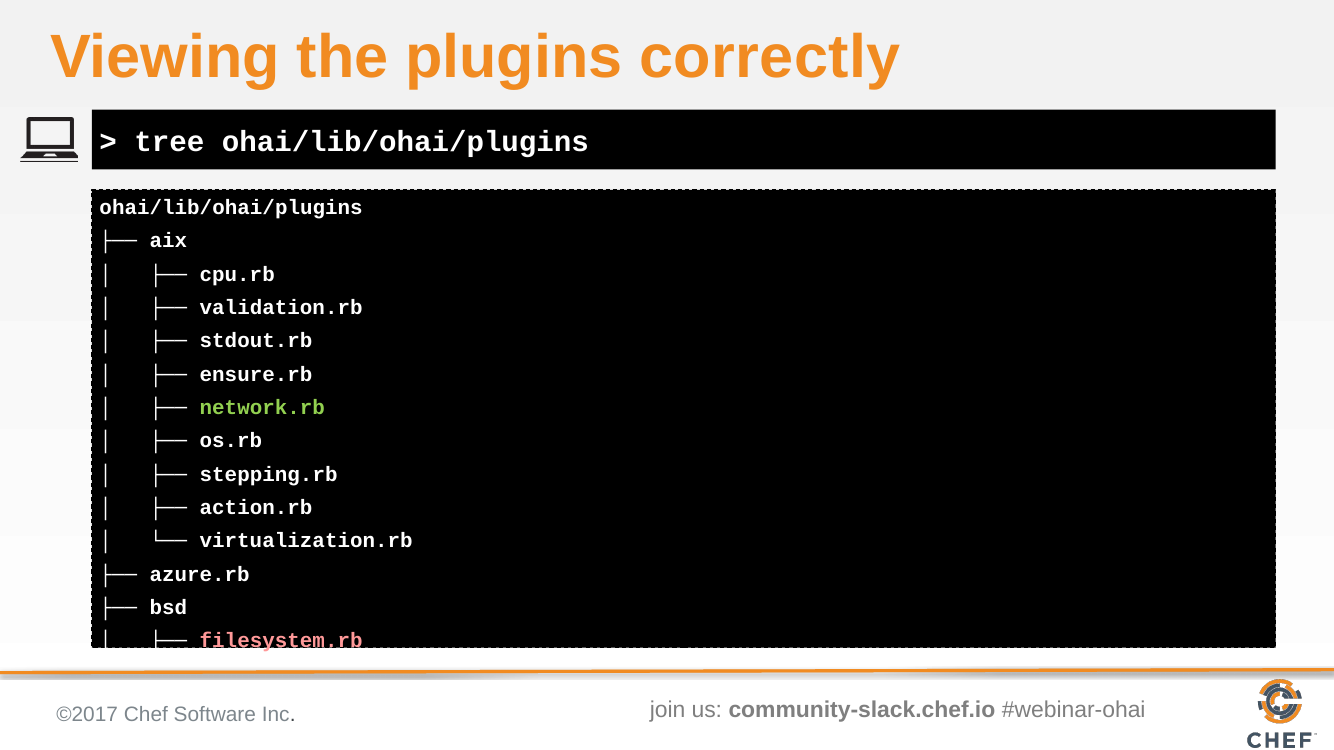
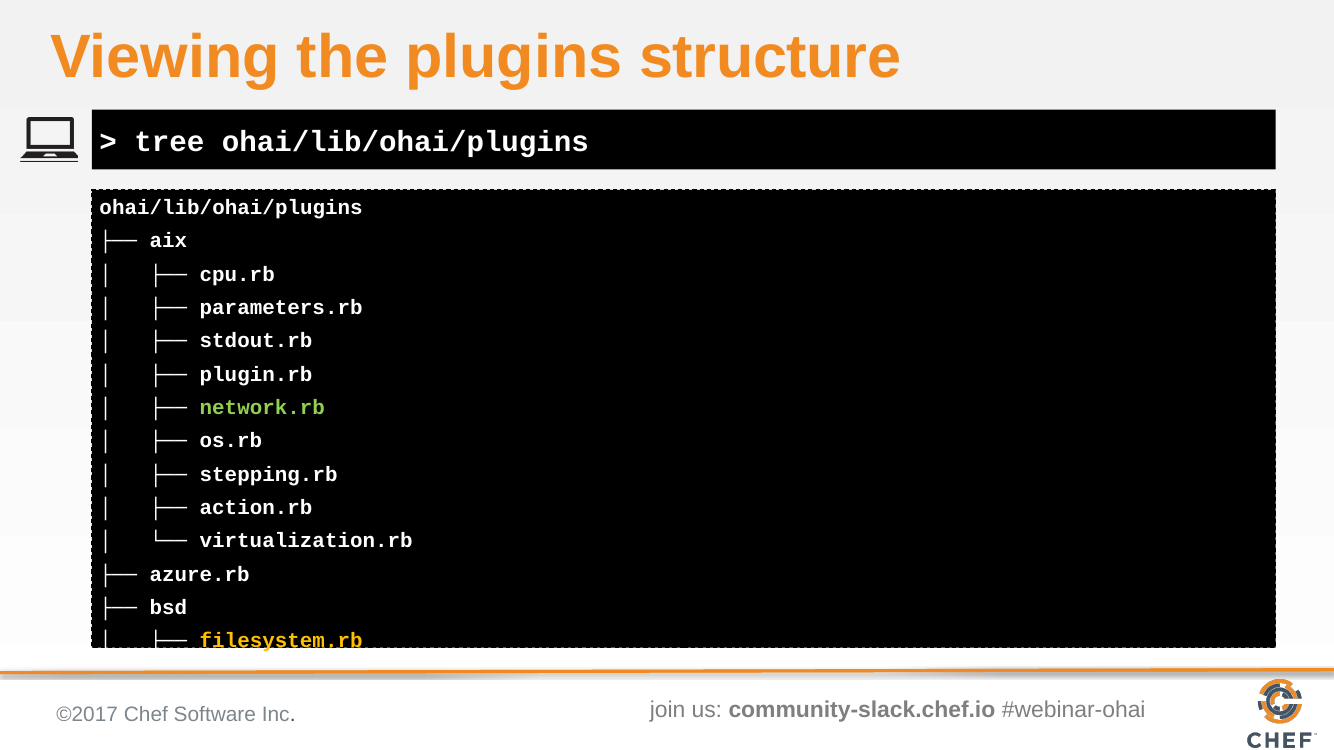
correctly: correctly -> structure
validation.rb: validation.rb -> parameters.rb
ensure.rb: ensure.rb -> plugin.rb
filesystem.rb colour: pink -> yellow
